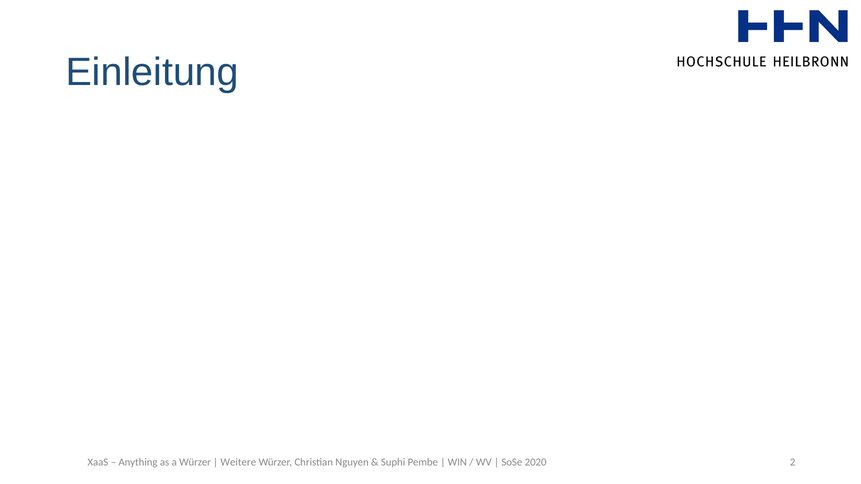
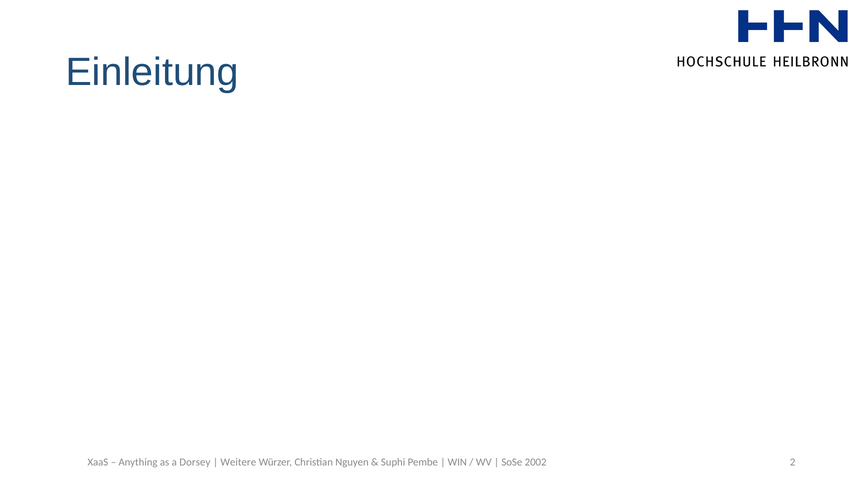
a Würzer: Würzer -> Dorsey
2020: 2020 -> 2002
